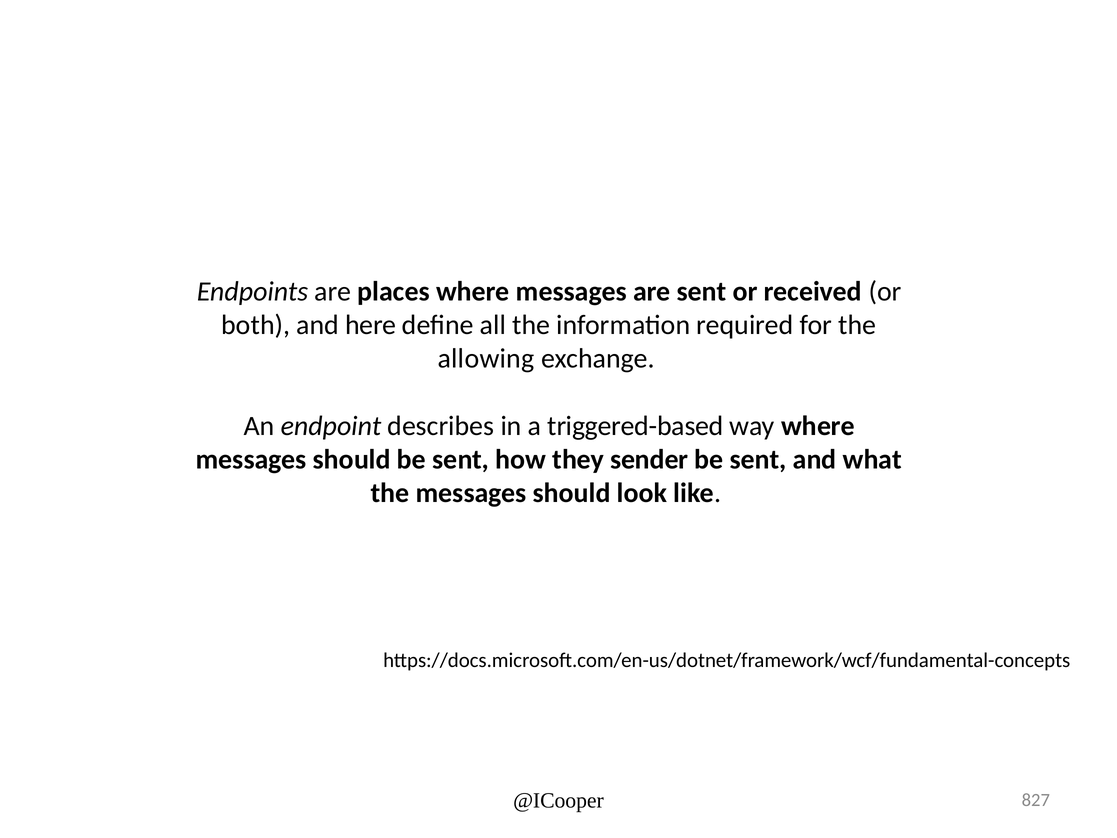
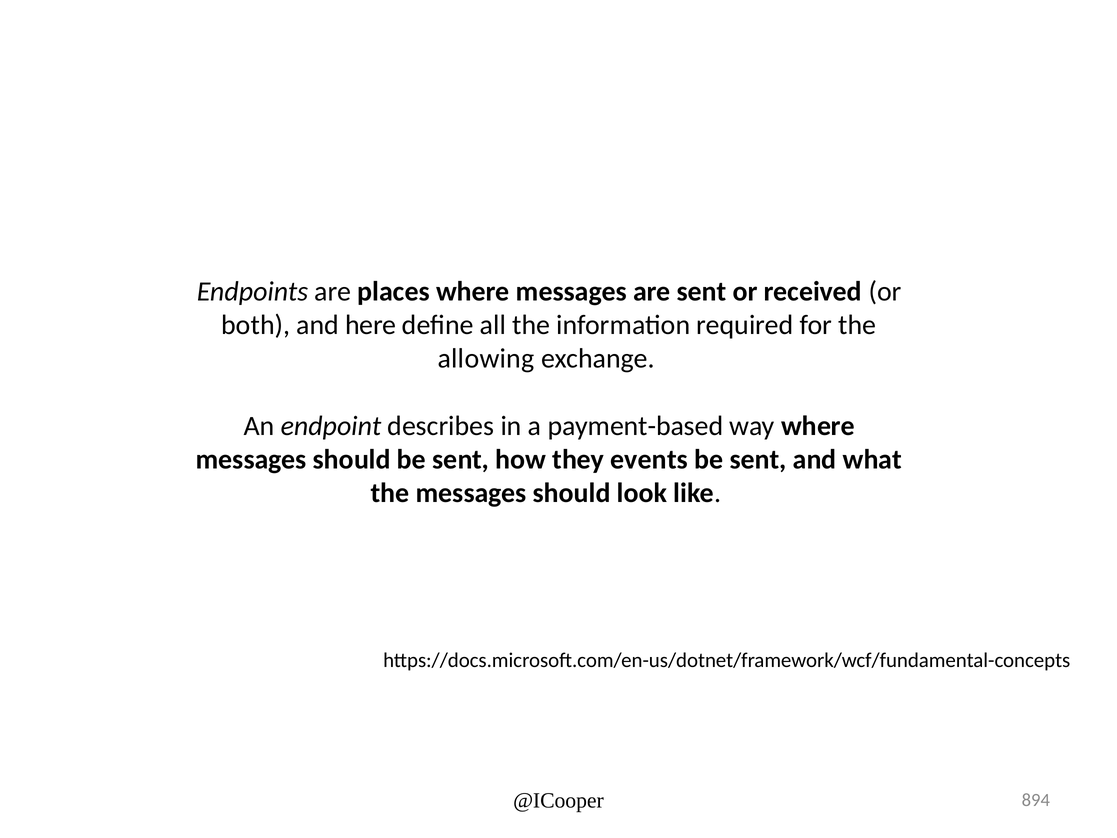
triggered-based: triggered-based -> payment-based
sender: sender -> events
827: 827 -> 894
